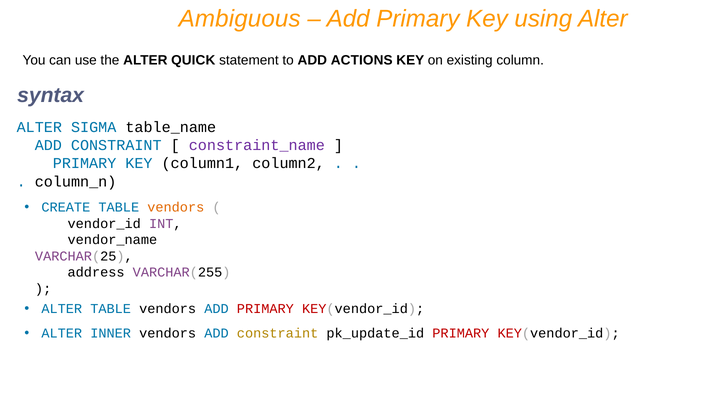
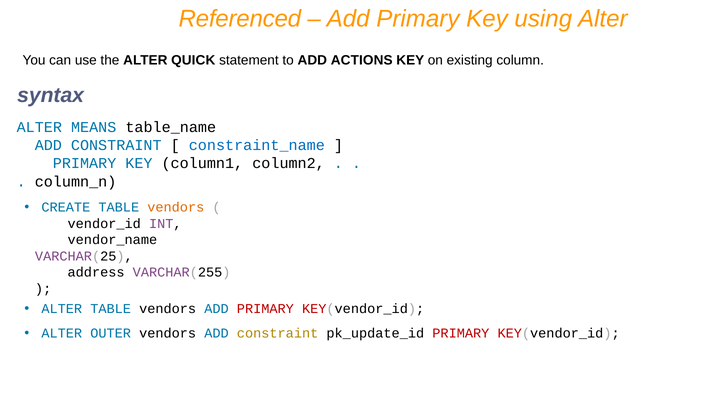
Ambiguous: Ambiguous -> Referenced
SIGMA: SIGMA -> MEANS
constraint_name colour: purple -> blue
INNER: INNER -> OUTER
